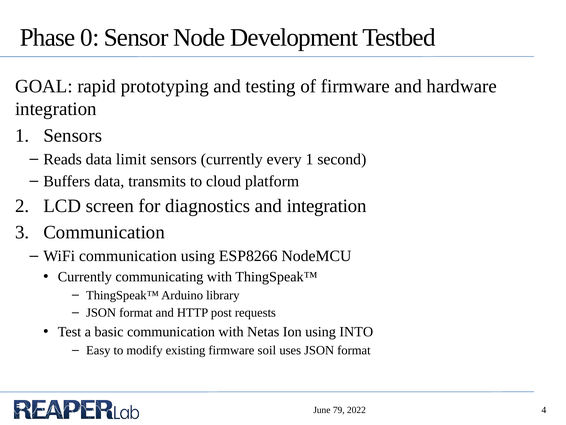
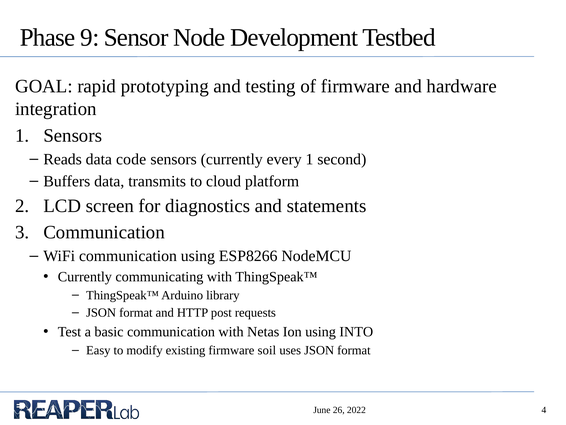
0: 0 -> 9
limit: limit -> code
and integration: integration -> statements
79: 79 -> 26
